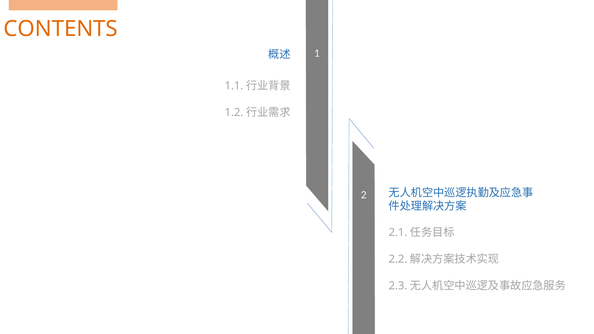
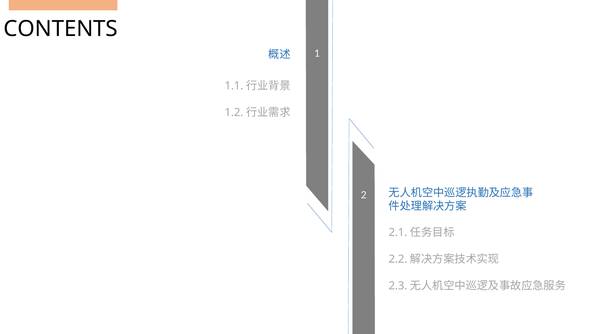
CONTENTS colour: orange -> black
